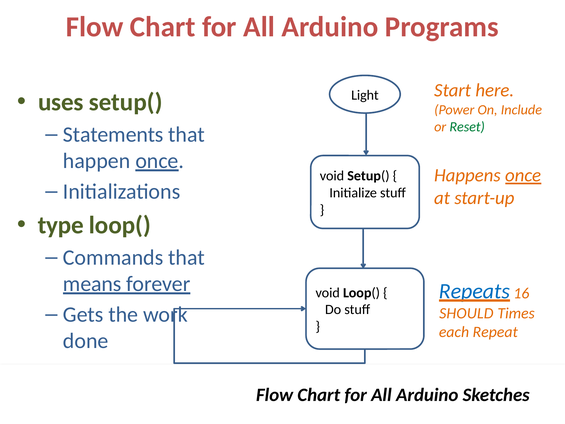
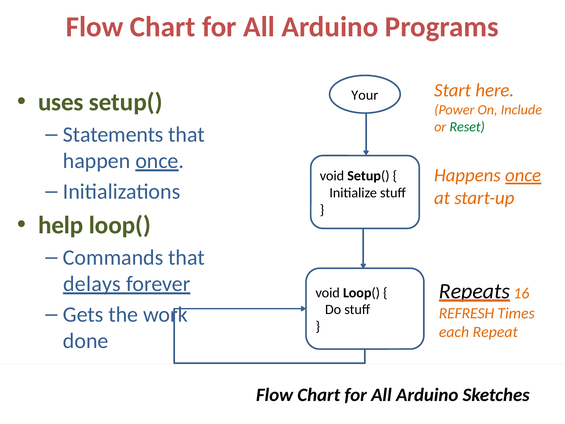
Light: Light -> Your
type: type -> help
means: means -> delays
Repeats colour: blue -> black
SHOULD: SHOULD -> REFRESH
